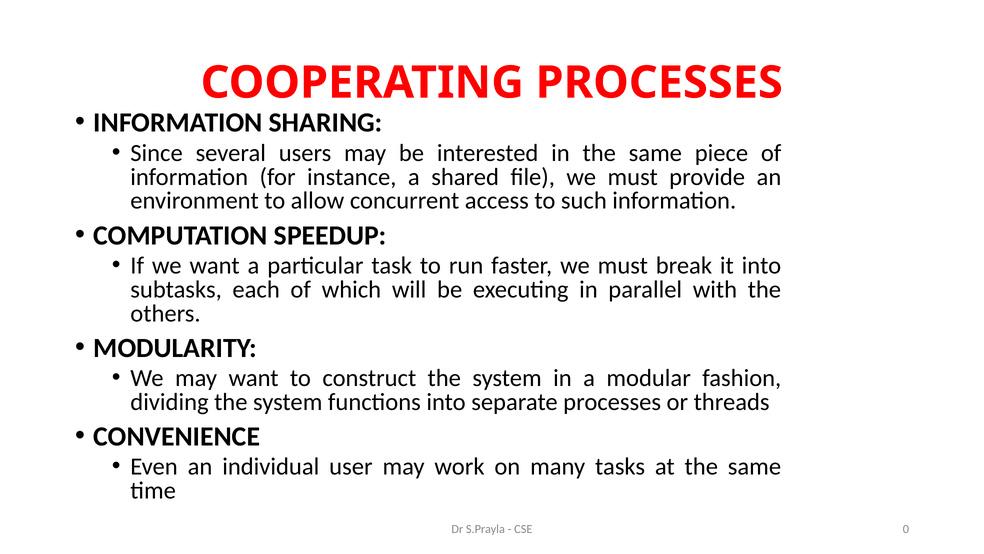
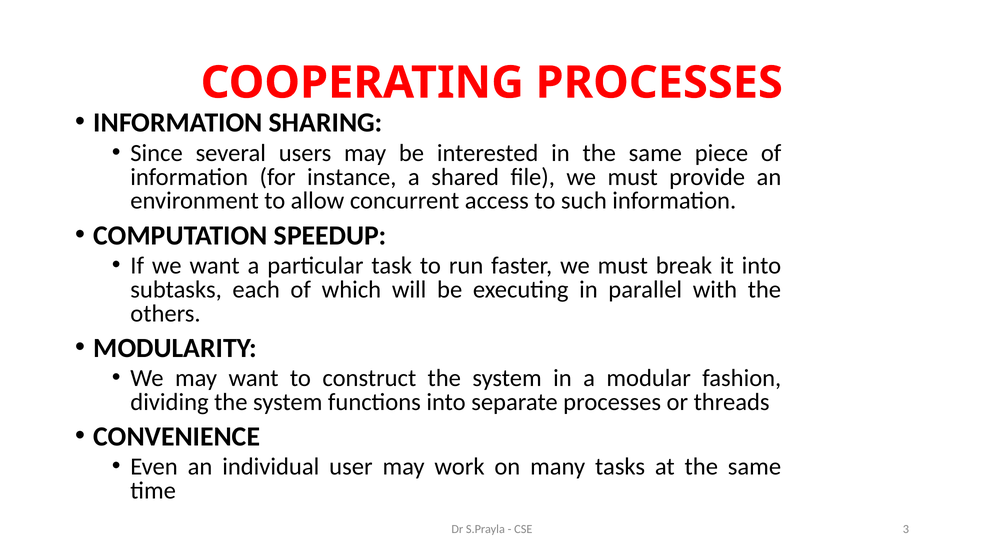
0: 0 -> 3
